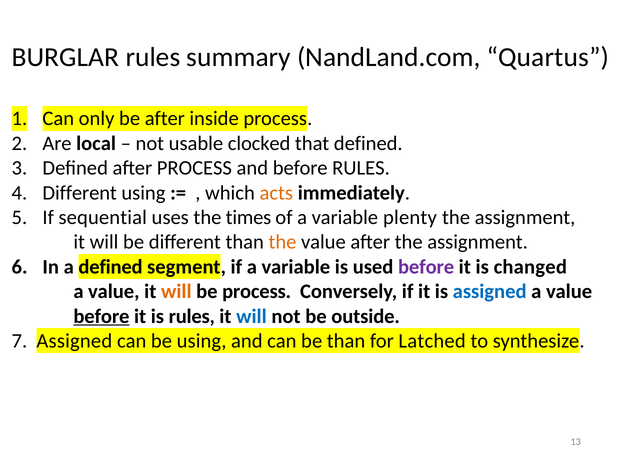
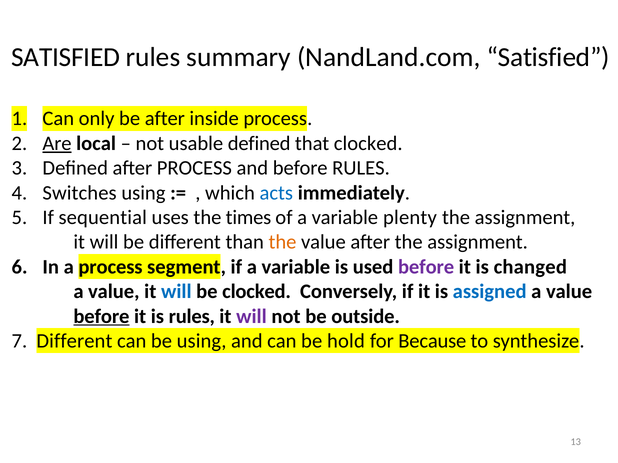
BURGLAR at (65, 57): BURGLAR -> SATISFIED
NandLand.com Quartus: Quartus -> Satisfied
Are underline: none -> present
usable clocked: clocked -> defined
that defined: defined -> clocked
Different at (80, 193): Different -> Switches
acts colour: orange -> blue
a defined: defined -> process
will at (176, 292) colour: orange -> blue
be process: process -> clocked
will at (251, 317) colour: blue -> purple
7 Assigned: Assigned -> Different
be than: than -> hold
Latched: Latched -> Because
